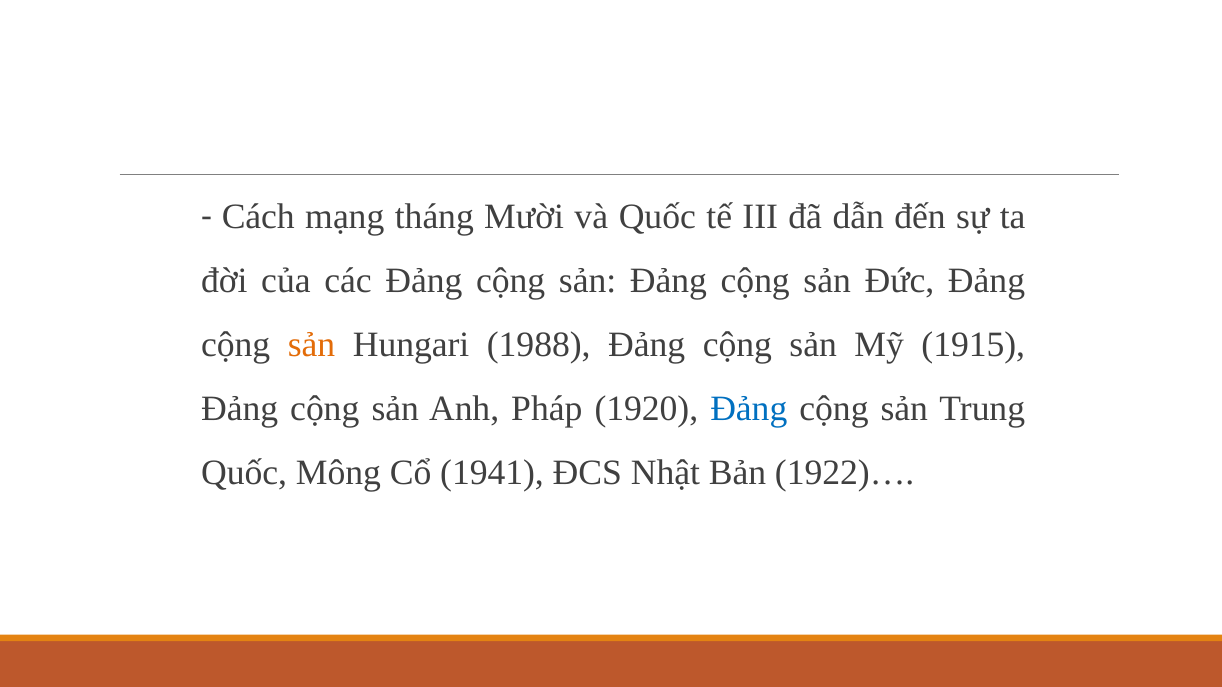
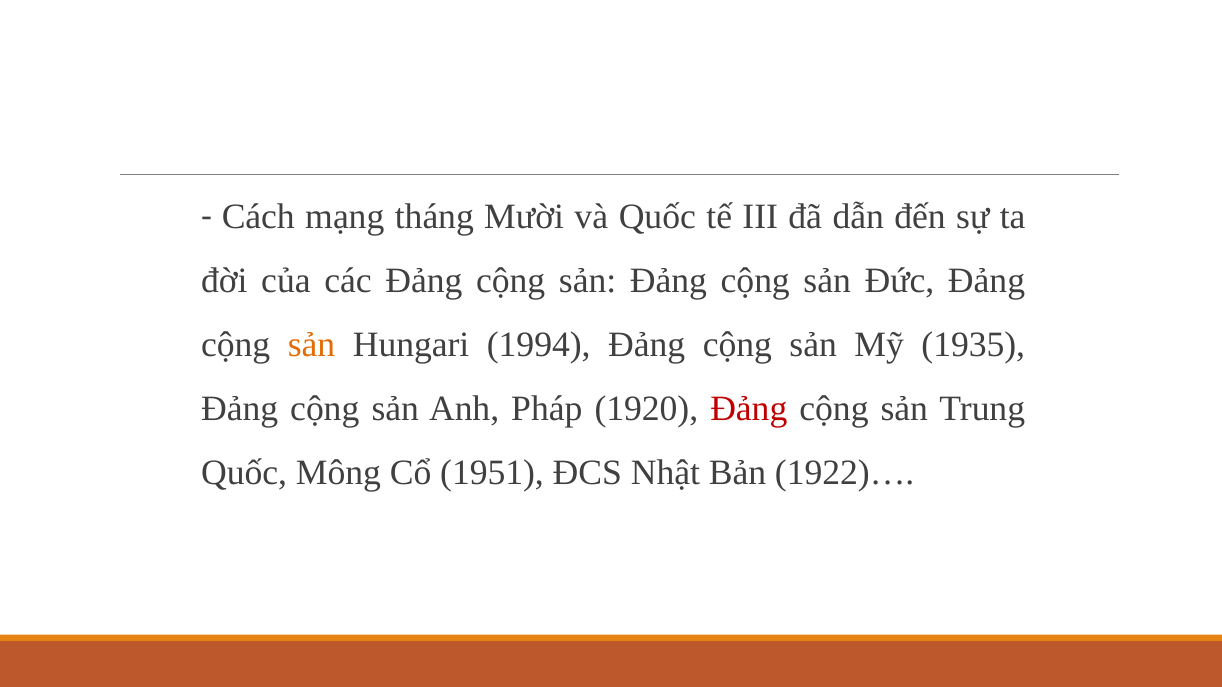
1988: 1988 -> 1994
1915: 1915 -> 1935
Đảng at (749, 409) colour: blue -> red
1941: 1941 -> 1951
